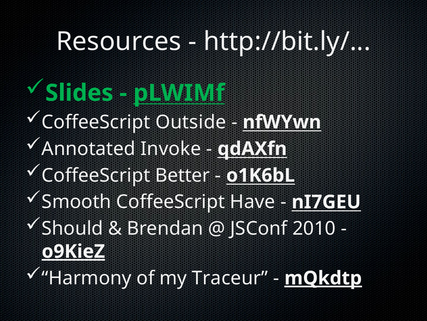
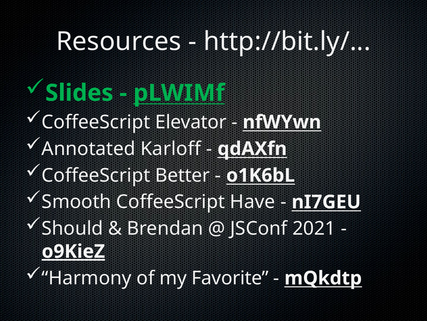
Outside: Outside -> Elevator
Invoke: Invoke -> Karloff
2010: 2010 -> 2021
Traceur: Traceur -> Favorite
mQkdtp underline: present -> none
